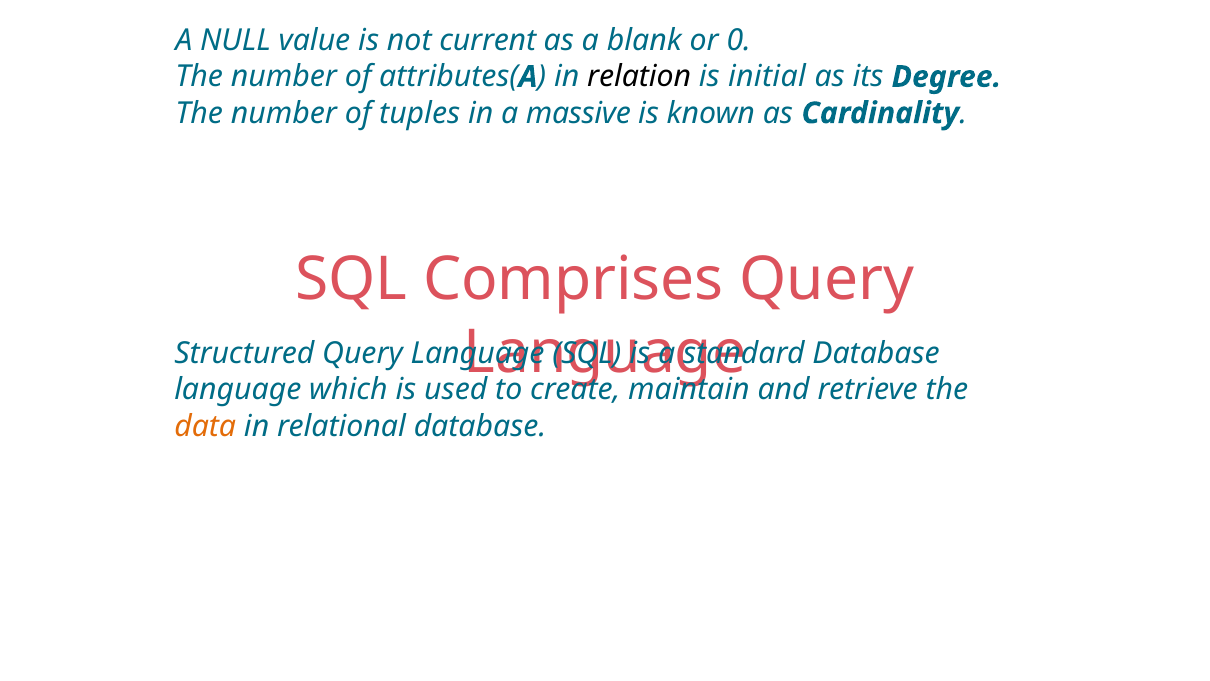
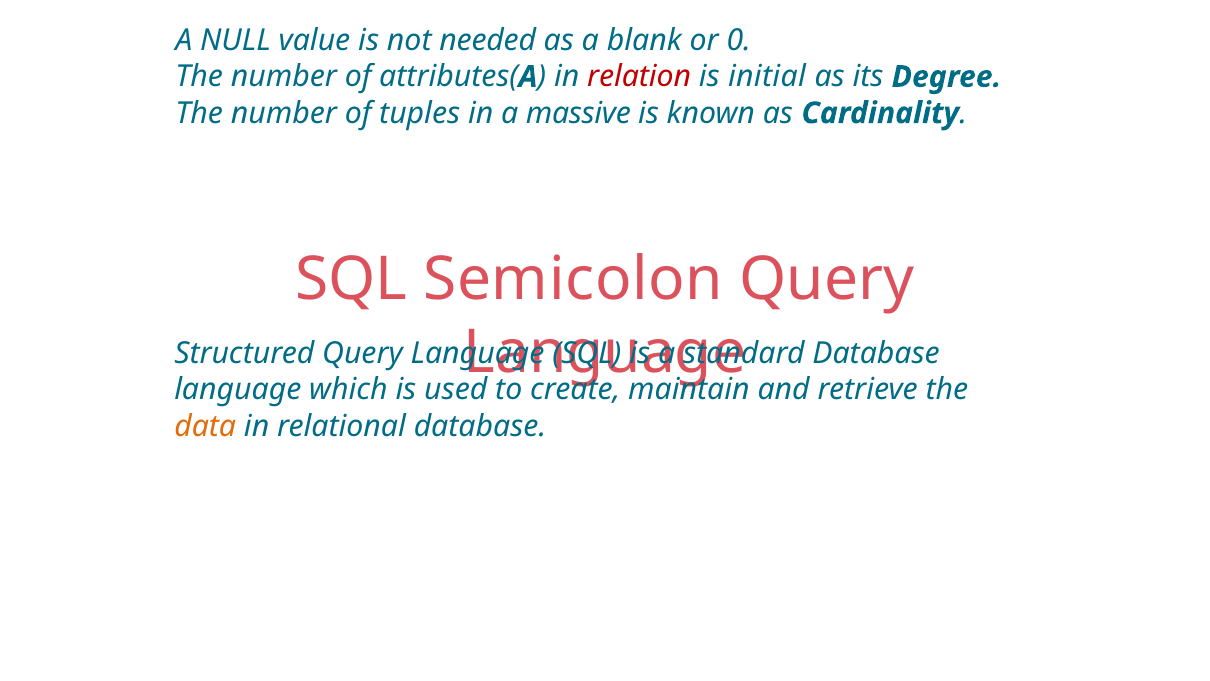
current: current -> needed
relation colour: black -> red
Comprises: Comprises -> Semicolon
